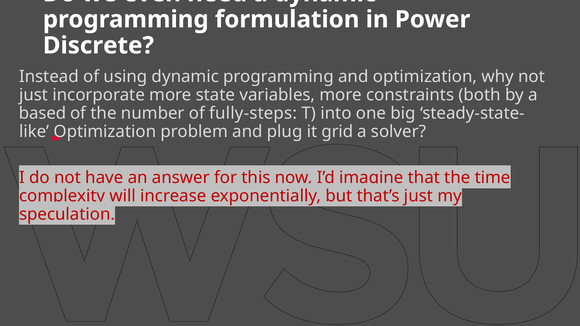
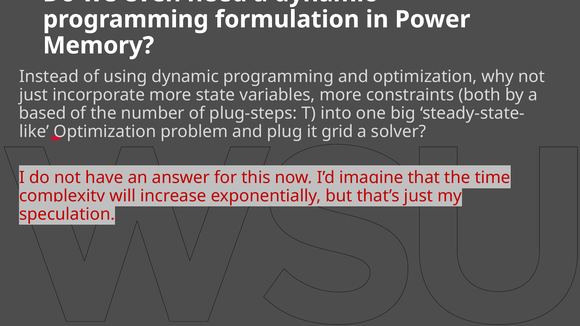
Discrete: Discrete -> Memory
fully-steps: fully-steps -> plug-steps
